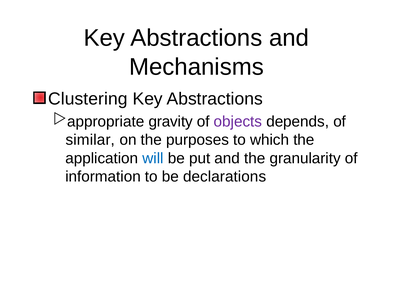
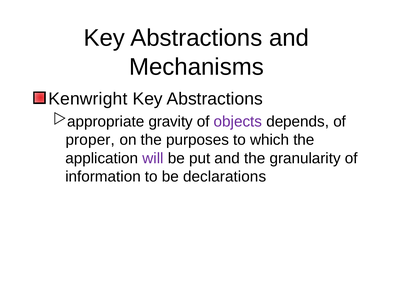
Clustering: Clustering -> Kenwright
similar: similar -> proper
will colour: blue -> purple
